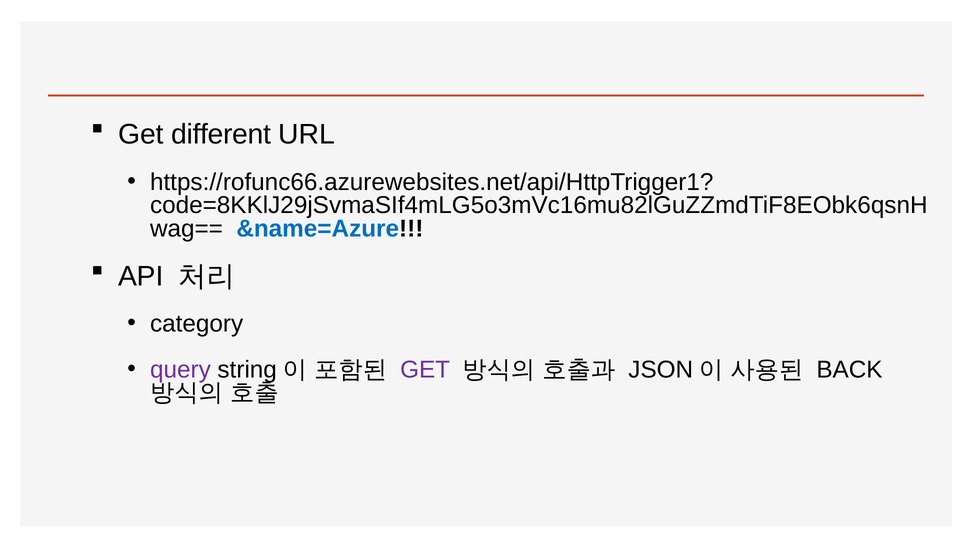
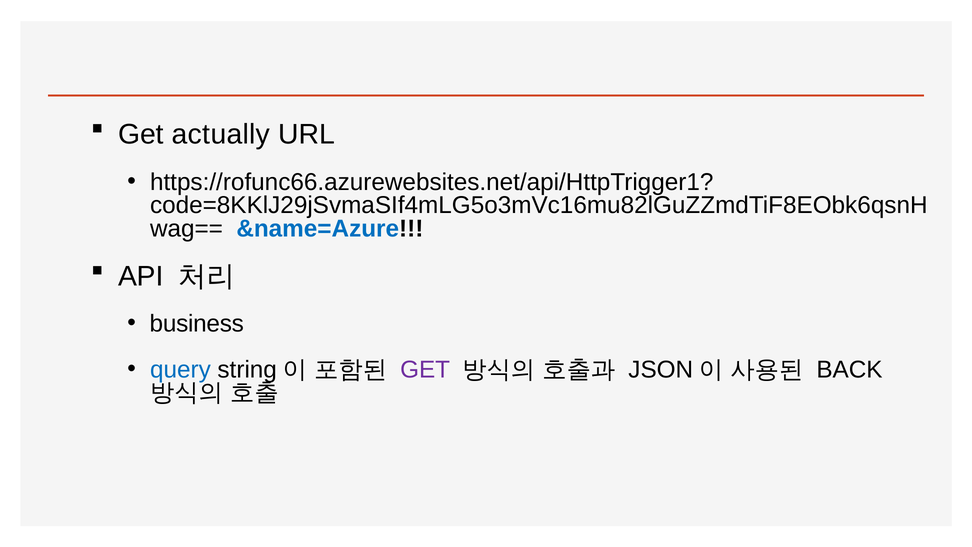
different: different -> actually
category: category -> business
query colour: purple -> blue
